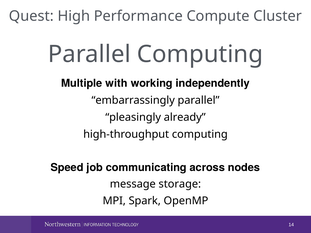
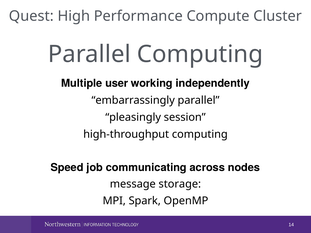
with: with -> user
already: already -> session
